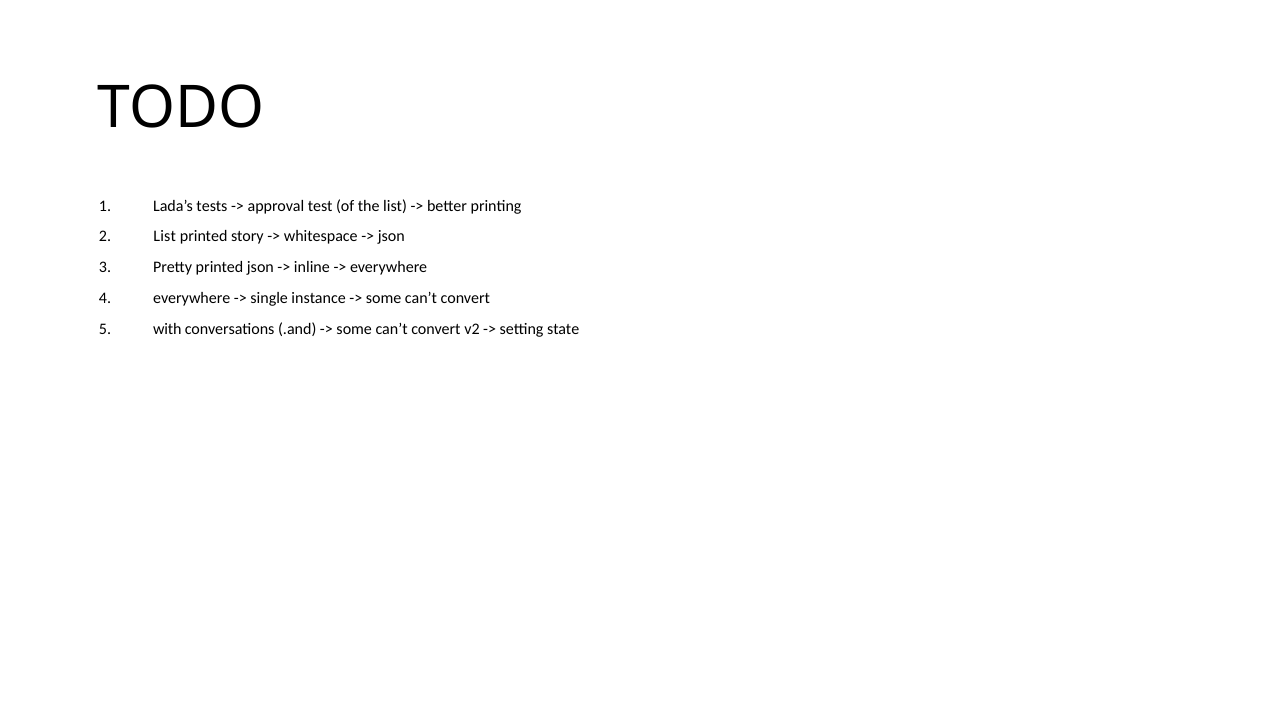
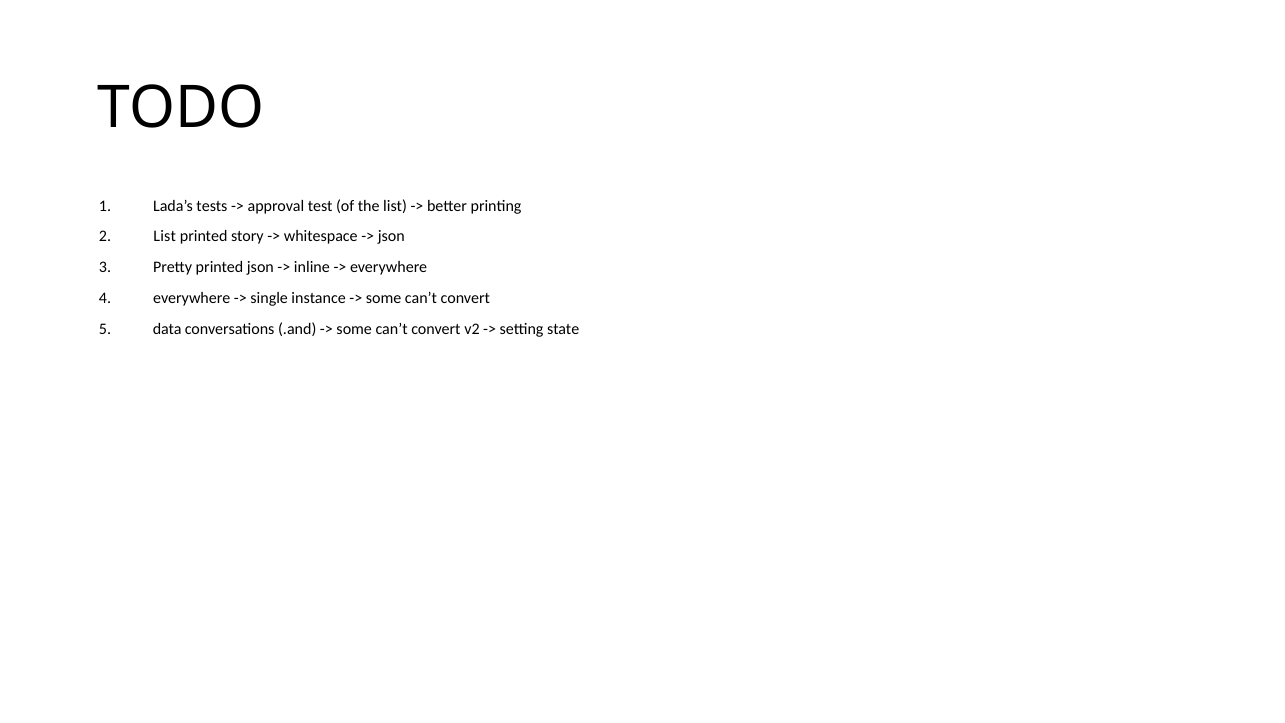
with: with -> data
